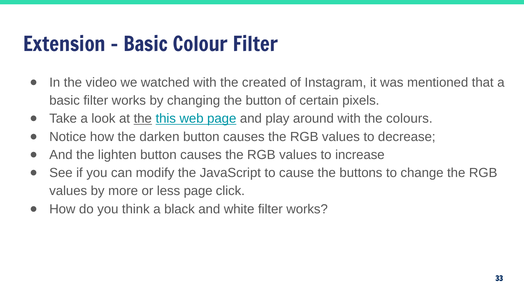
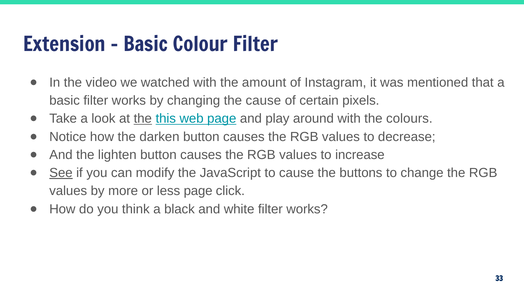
created: created -> amount
the button: button -> cause
See underline: none -> present
